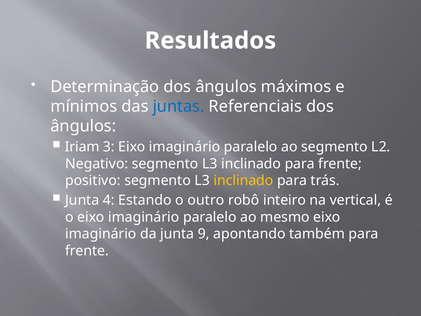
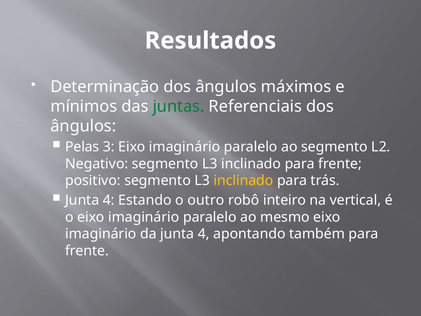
juntas colour: blue -> green
Iriam: Iriam -> Pelas
da junta 9: 9 -> 4
